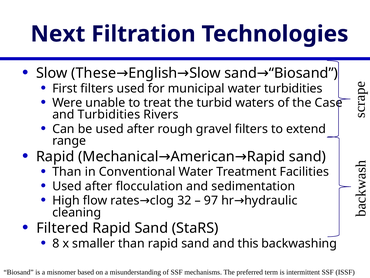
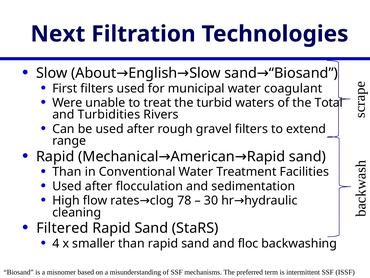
These: These -> About
water turbidities: turbidities -> coagulant
Case: Case -> Total
32: 32 -> 78
97: 97 -> 30
8: 8 -> 4
this: this -> floc
